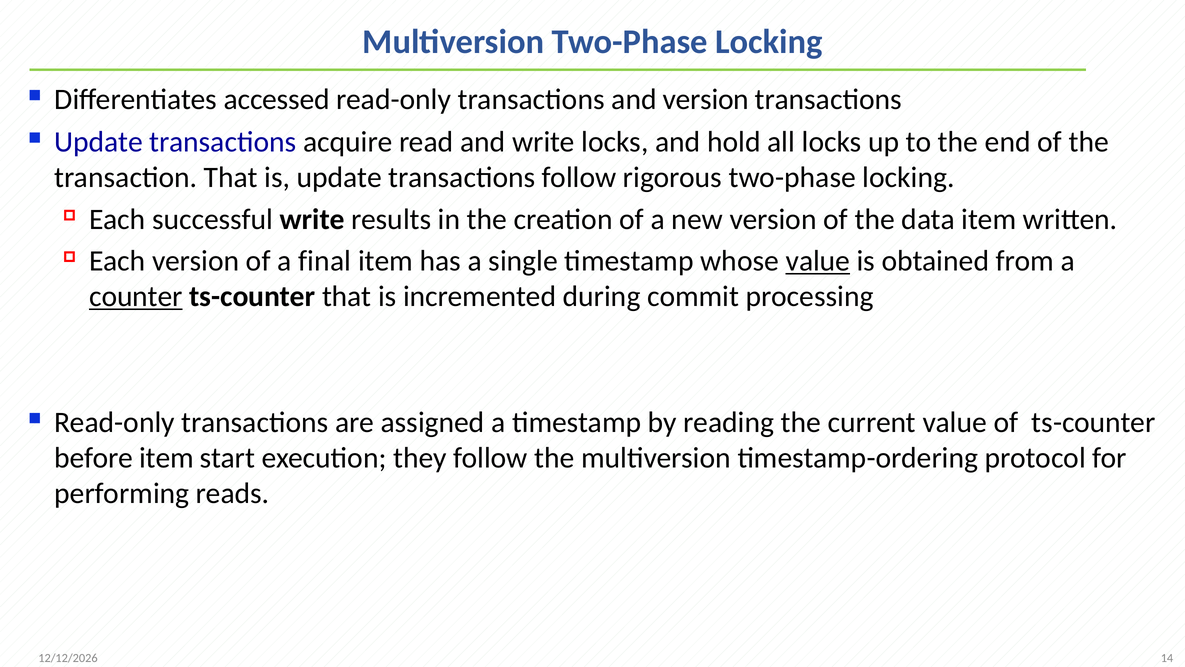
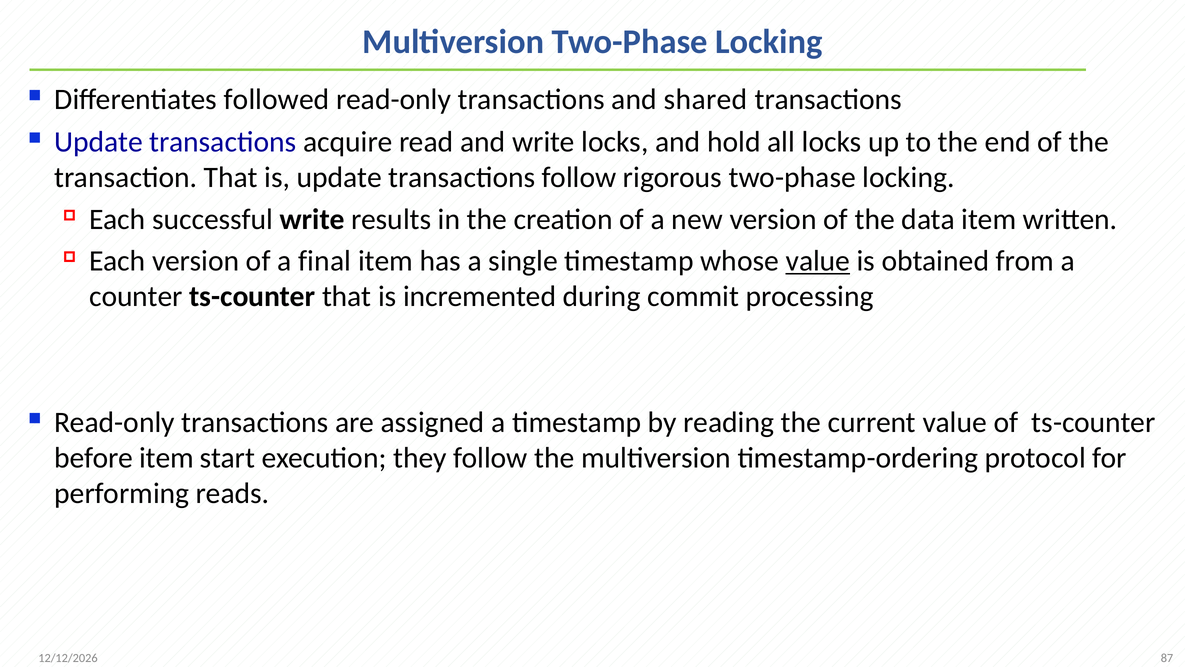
accessed: accessed -> followed
and version: version -> shared
counter underline: present -> none
14: 14 -> 87
